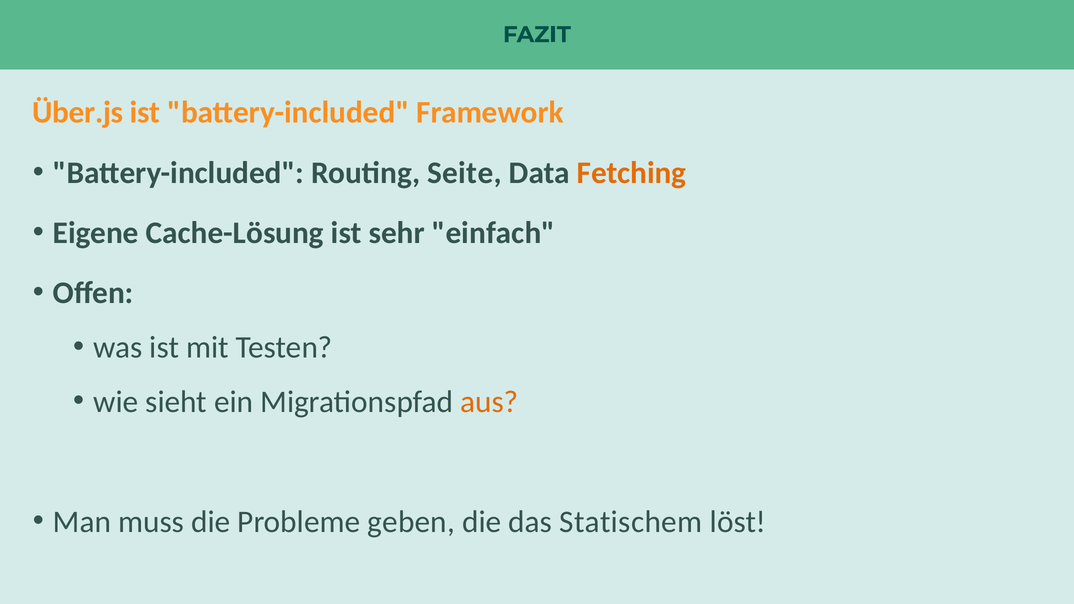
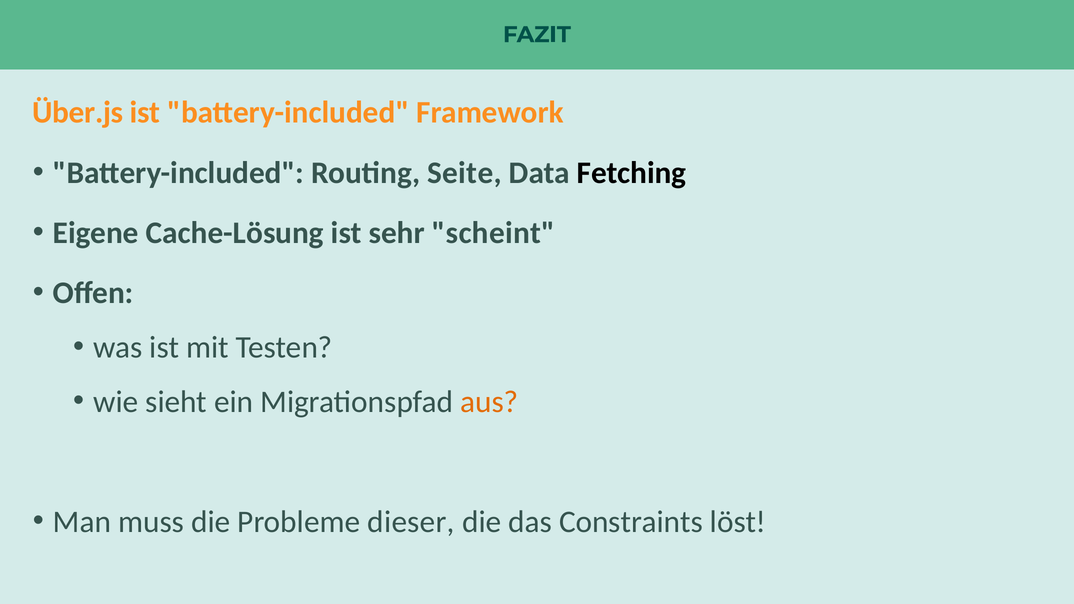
Fetching colour: orange -> black
einfach: einfach -> scheint
geben: geben -> dieser
Statischem: Statischem -> Constraints
